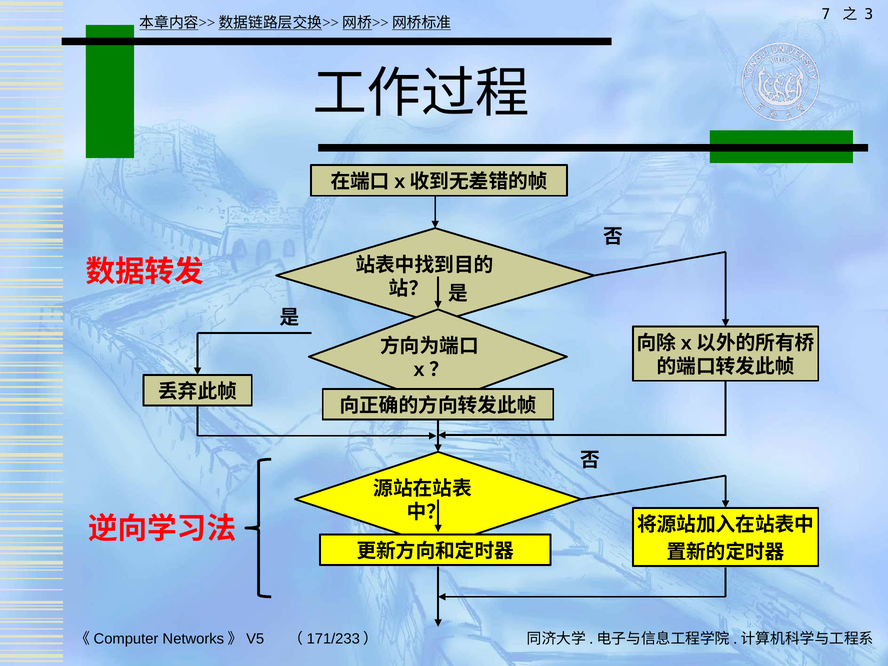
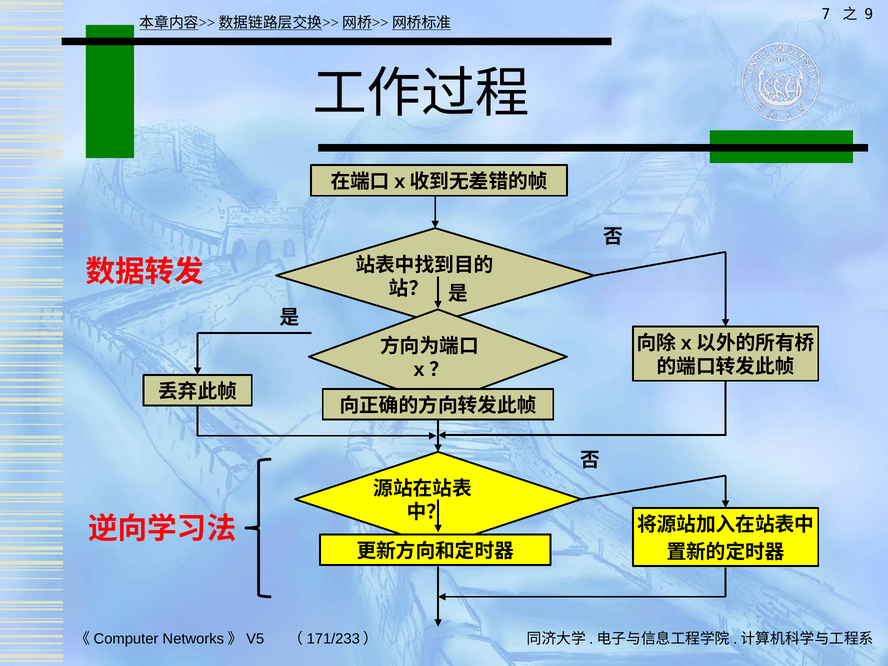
3: 3 -> 9
